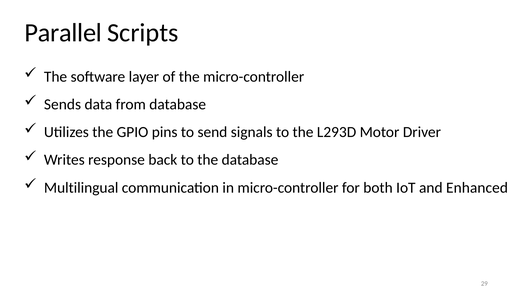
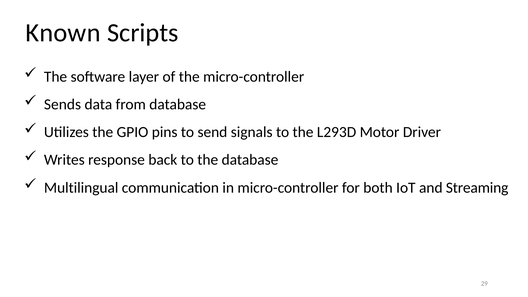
Parallel: Parallel -> Known
Enhanced: Enhanced -> Streaming
